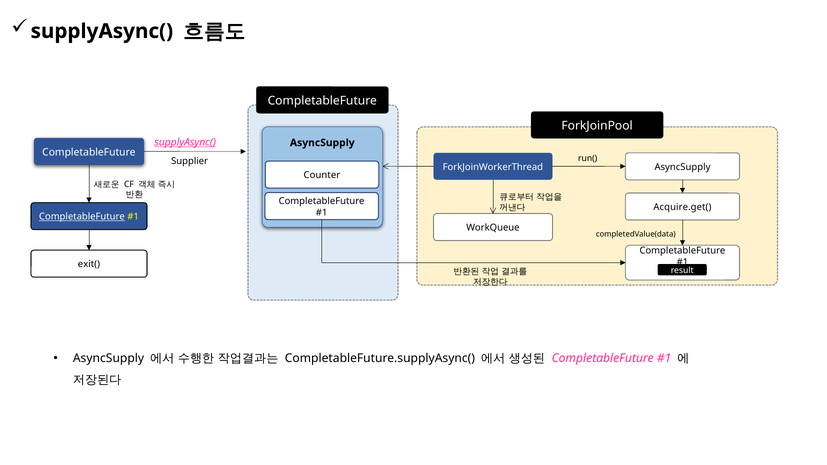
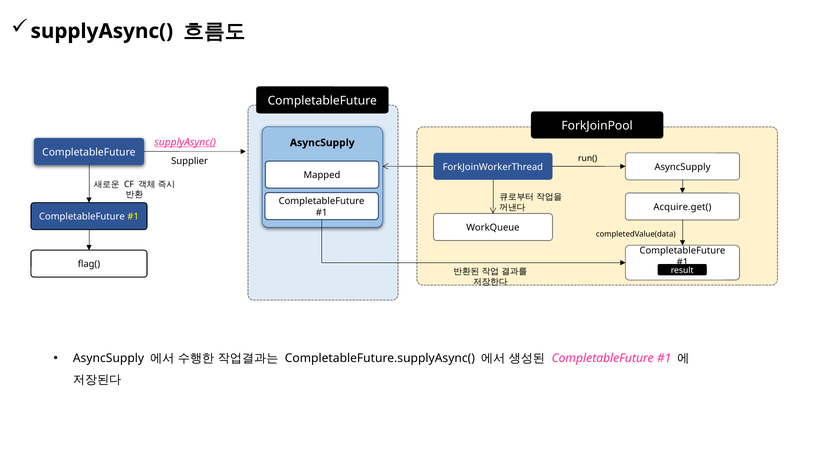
Counter: Counter -> Mapped
CompletableFuture at (82, 217) underline: present -> none
exit(: exit( -> flag(
